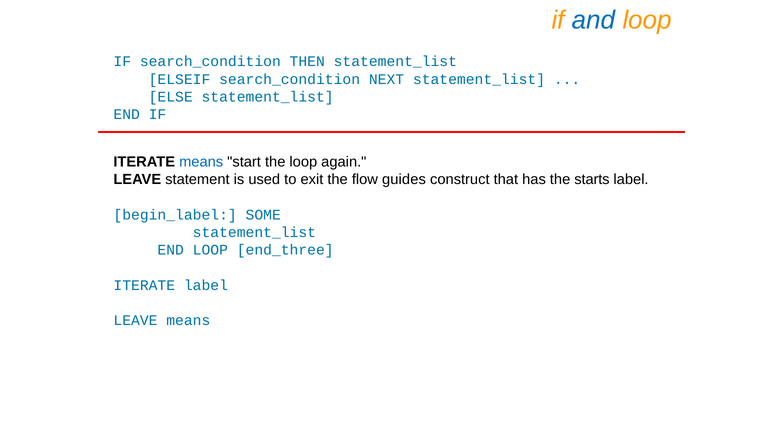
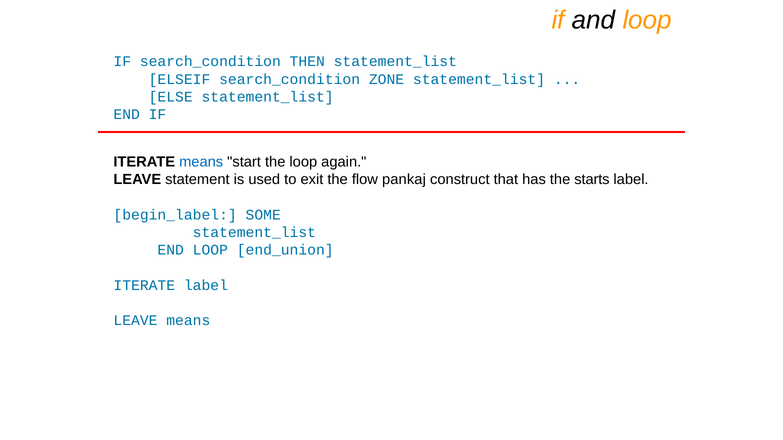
and colour: blue -> black
NEXT: NEXT -> ZONE
guides: guides -> pankaj
end_three: end_three -> end_union
